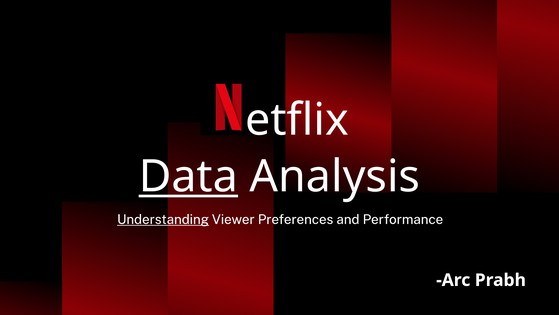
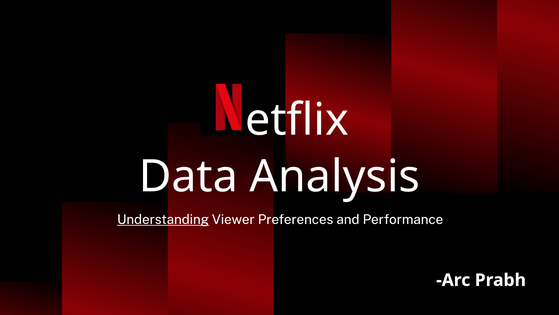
Data underline: present -> none
